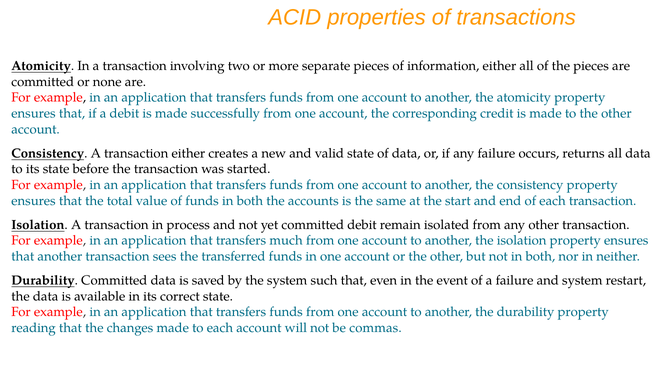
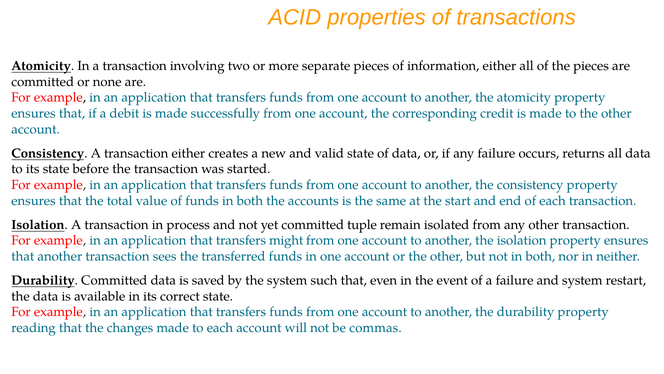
committed debit: debit -> tuple
much: much -> might
